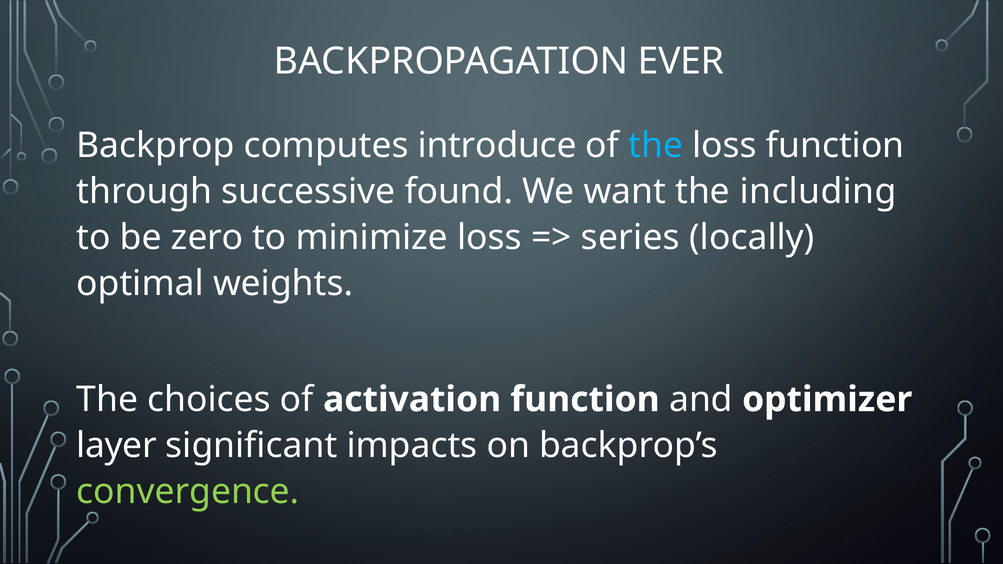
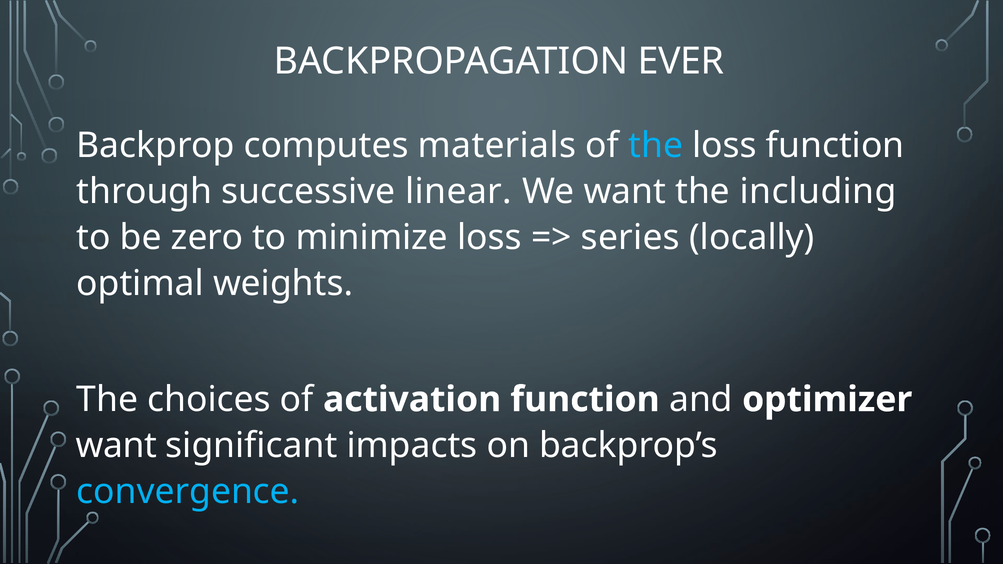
introduce: introduce -> materials
found: found -> linear
layer at (117, 446): layer -> want
convergence colour: light green -> light blue
